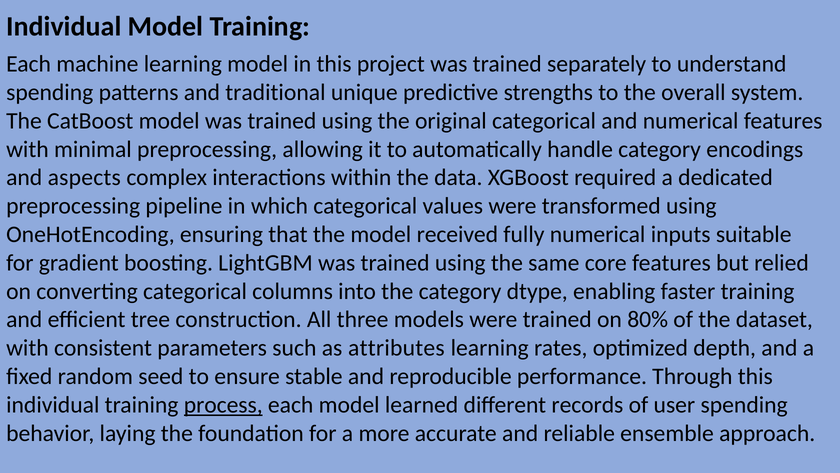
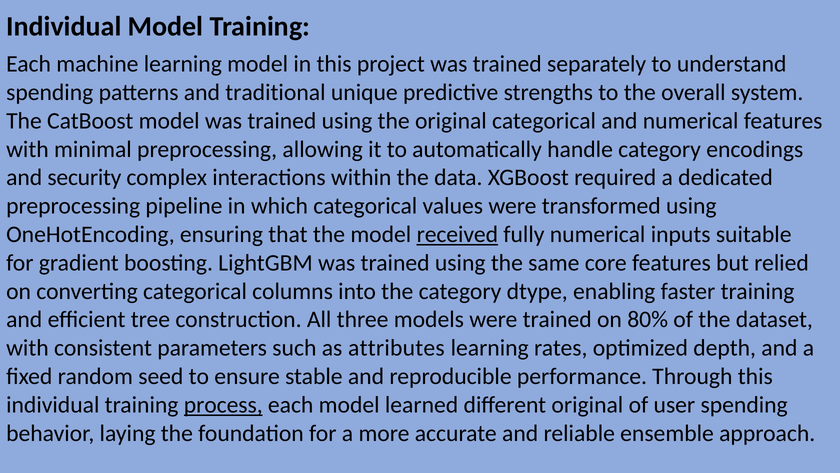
aspects: aspects -> security
received underline: none -> present
different records: records -> original
